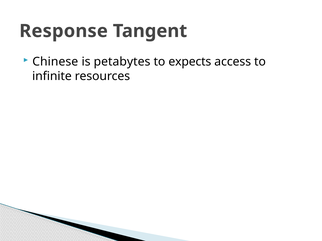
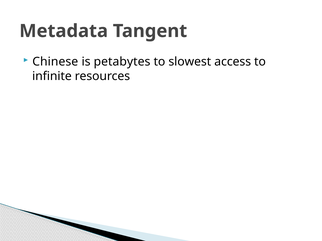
Response: Response -> Metadata
expects: expects -> slowest
